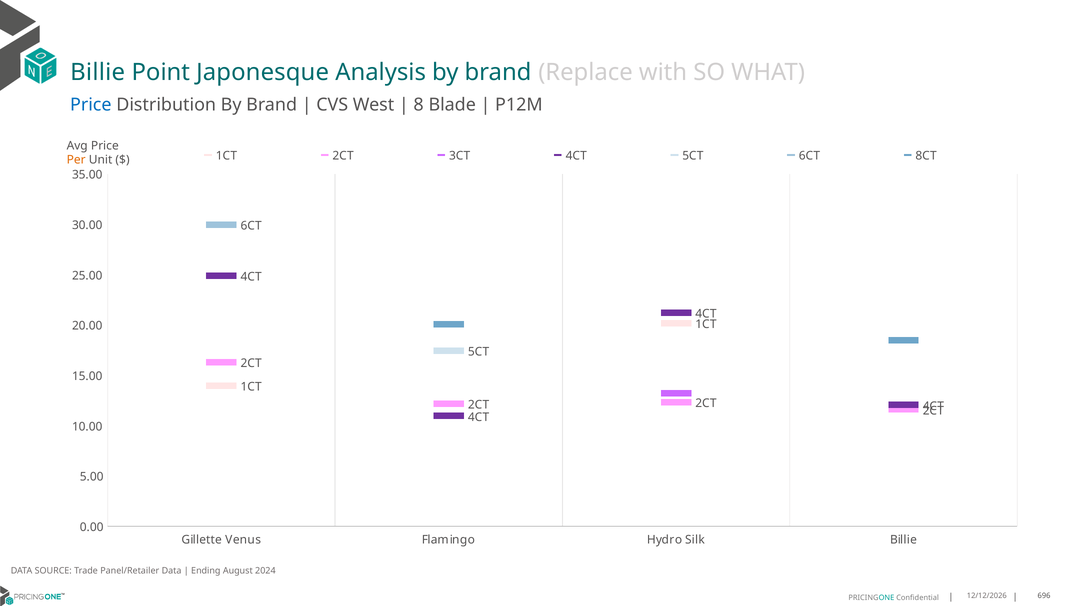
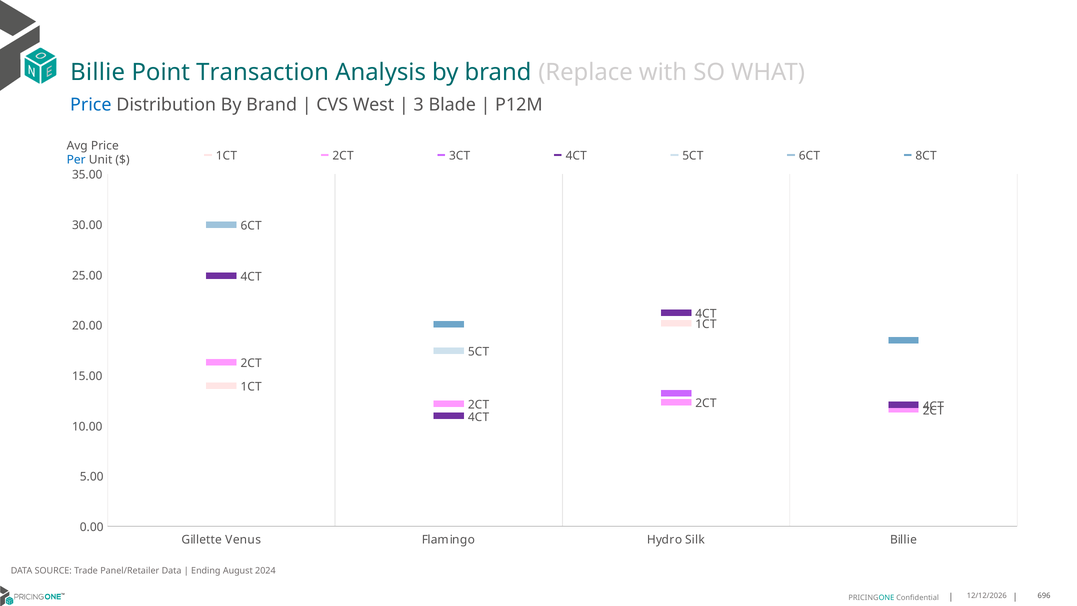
Japonesque: Japonesque -> Transaction
8: 8 -> 3
Per colour: orange -> blue
